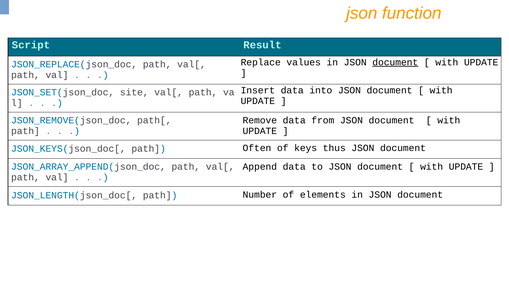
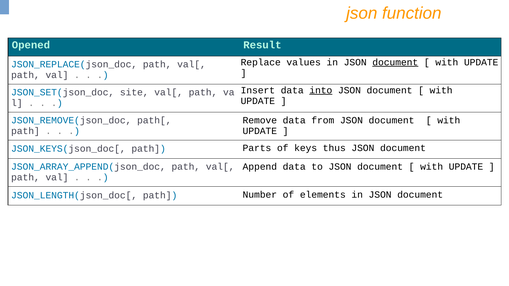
Script: Script -> Opened
into underline: none -> present
Often: Often -> Parts
